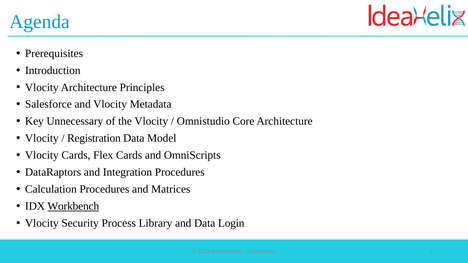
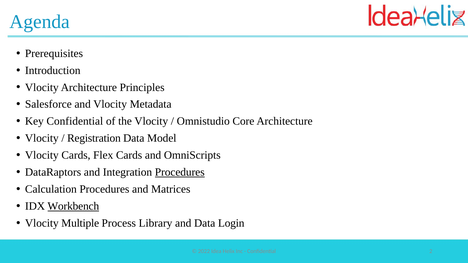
Key Unnecessary: Unnecessary -> Confidential
Procedures at (180, 172) underline: none -> present
Security: Security -> Multiple
